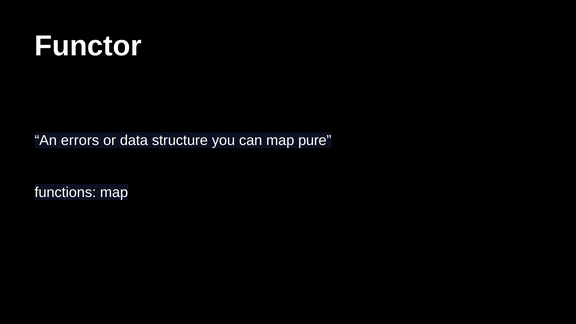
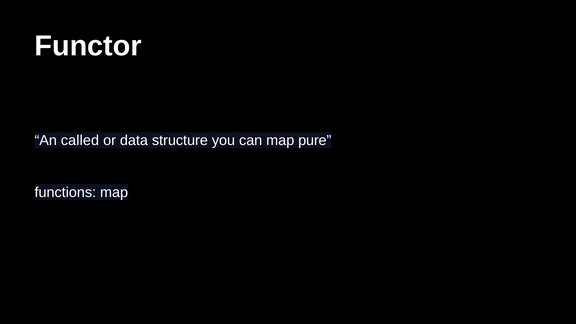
errors: errors -> called
